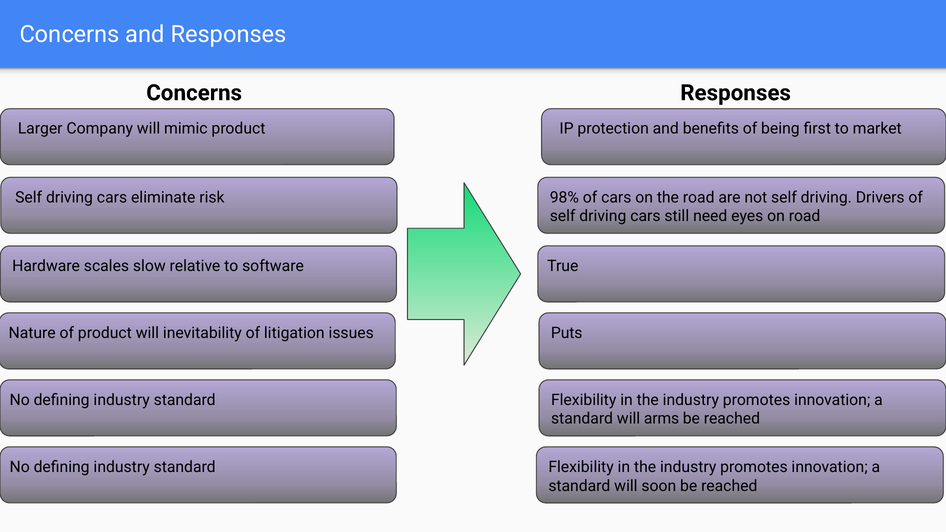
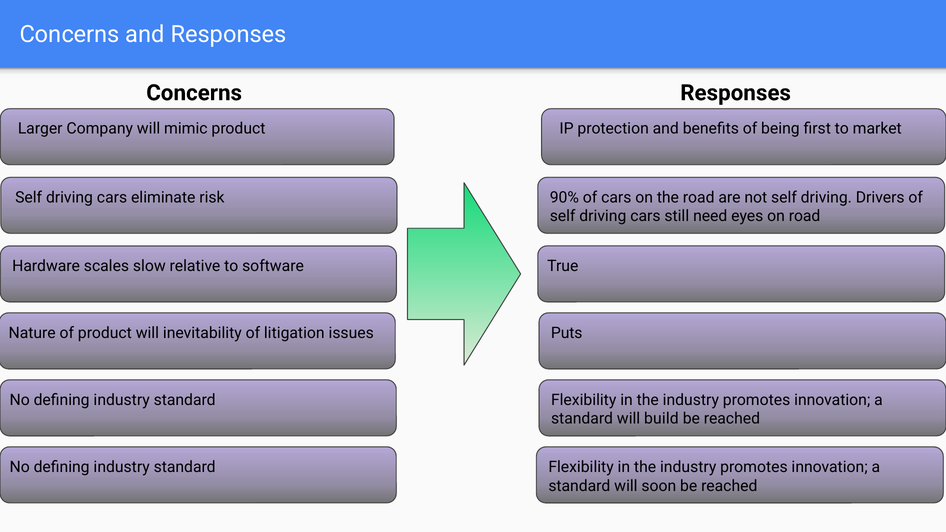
98%: 98% -> 90%
arms: arms -> build
